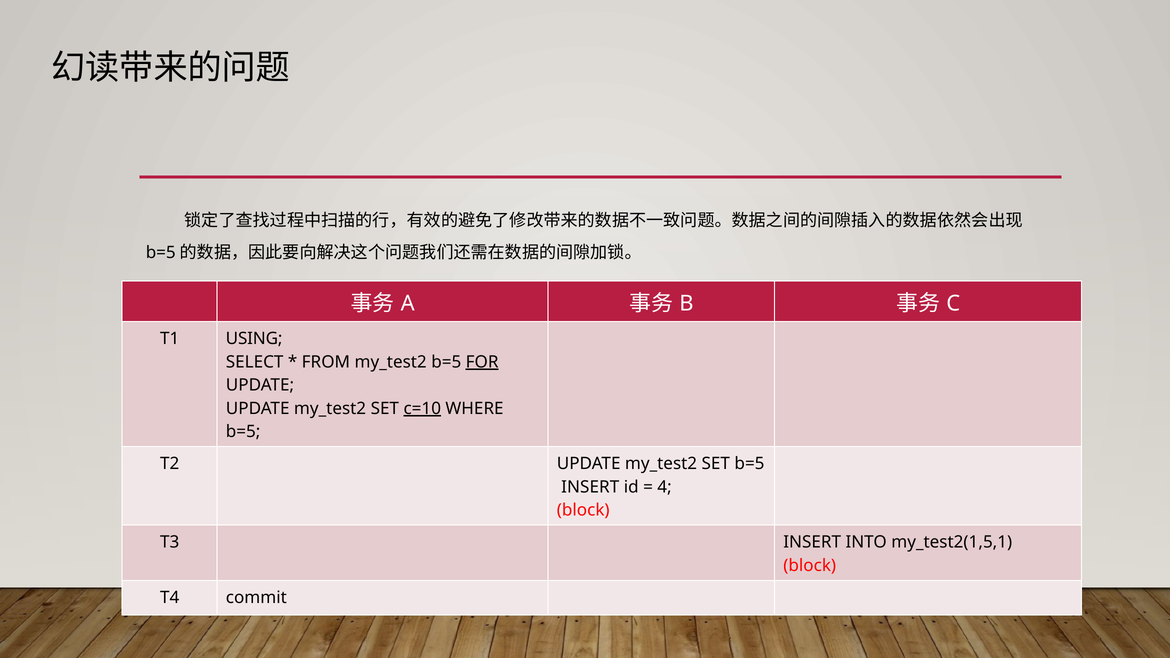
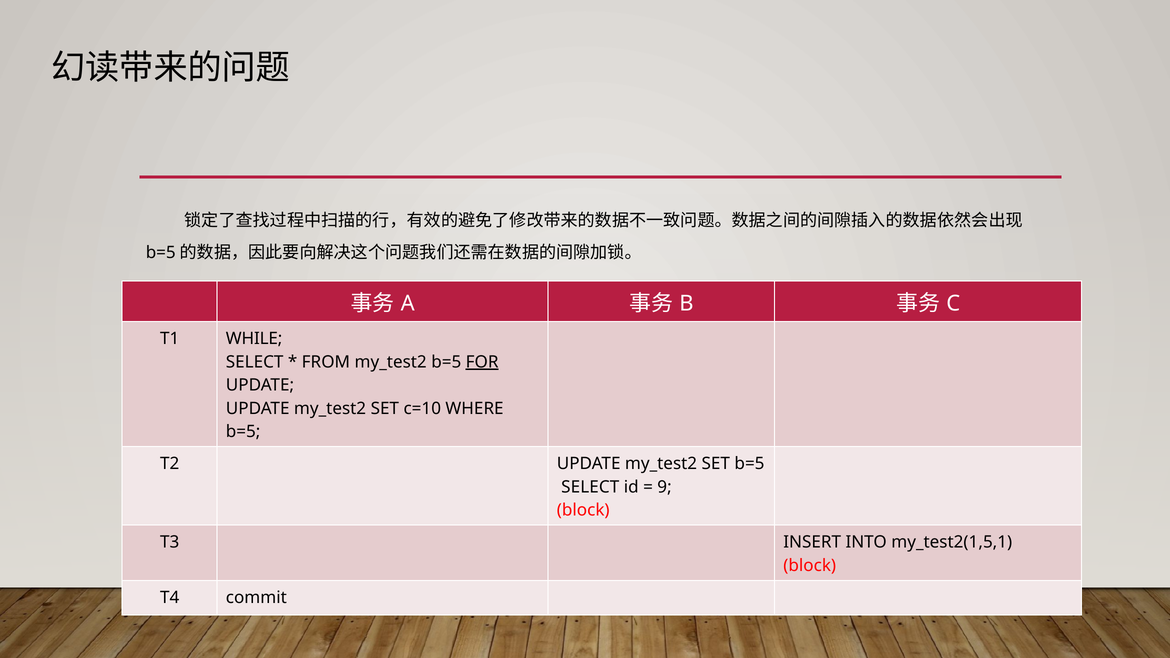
USING: USING -> WHILE
c=10 underline: present -> none
INSERT at (590, 487): INSERT -> SELECT
4: 4 -> 9
